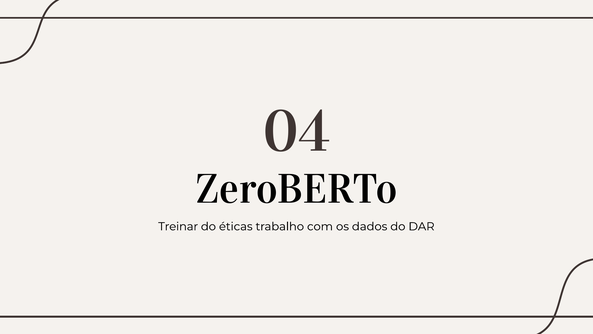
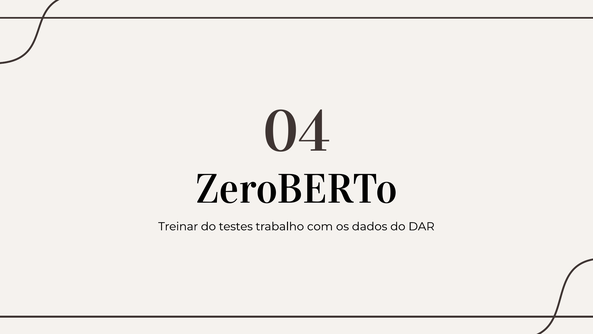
éticas: éticas -> testes
